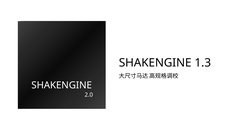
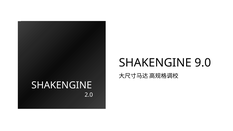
1.3: 1.3 -> 9.0
